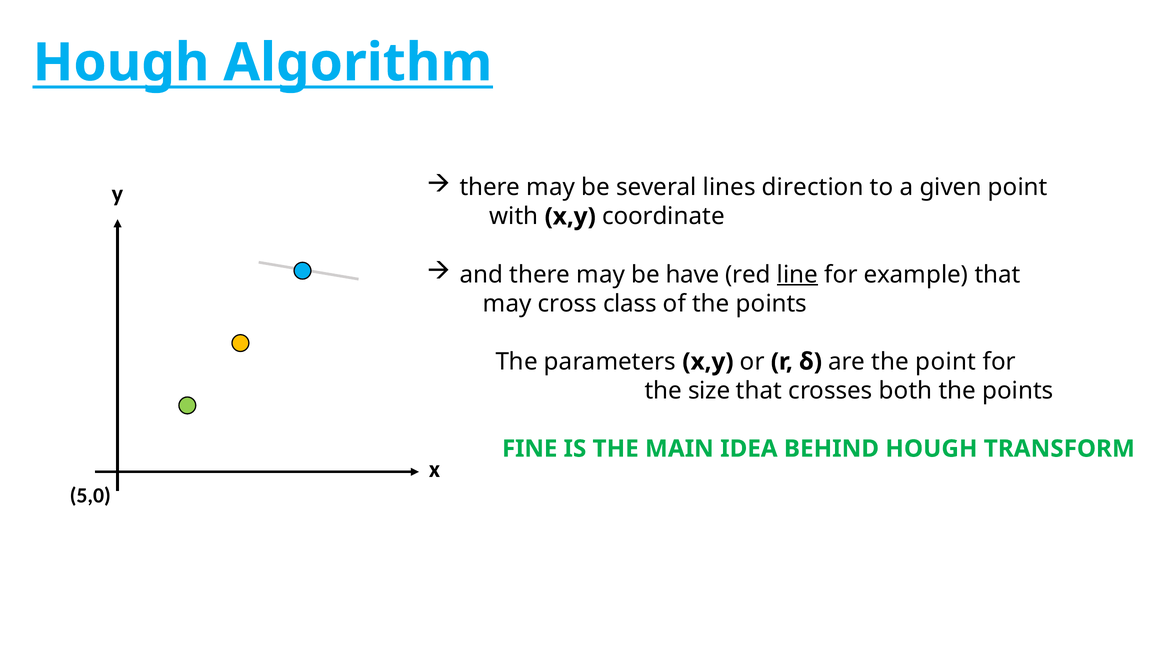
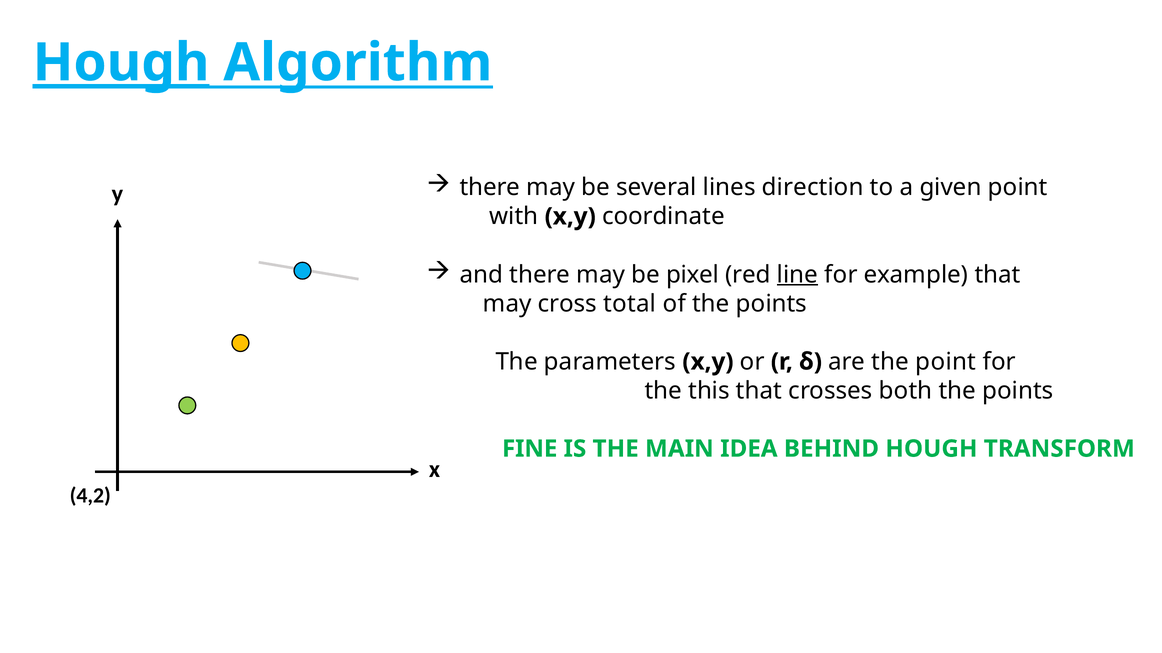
Hough at (121, 63) underline: none -> present
have: have -> pixel
class: class -> total
size: size -> this
5,0: 5,0 -> 4,2
